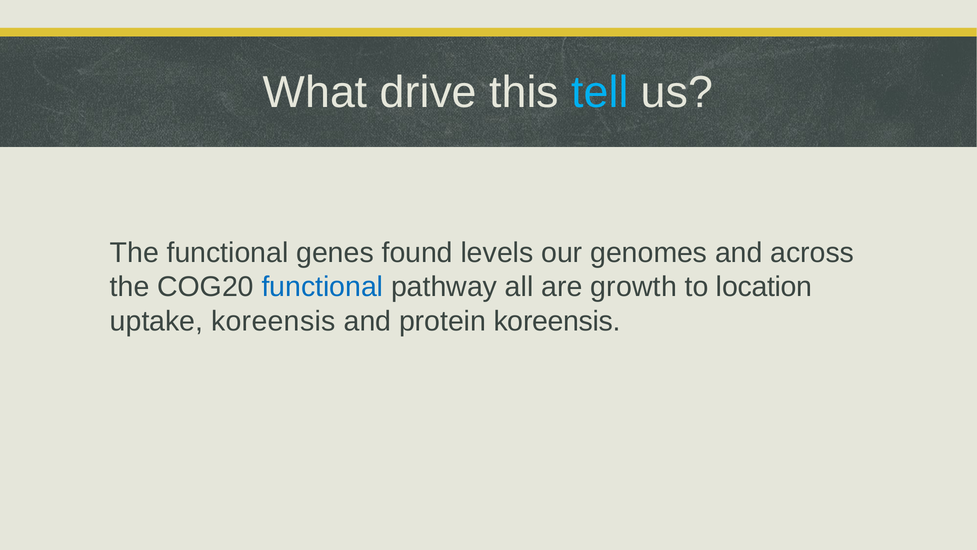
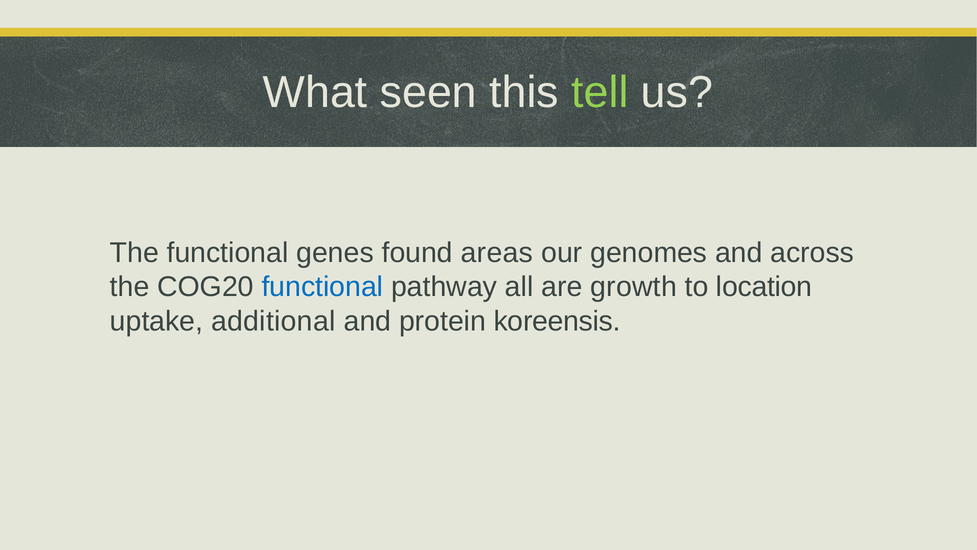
drive: drive -> seen
tell colour: light blue -> light green
levels: levels -> areas
uptake koreensis: koreensis -> additional
